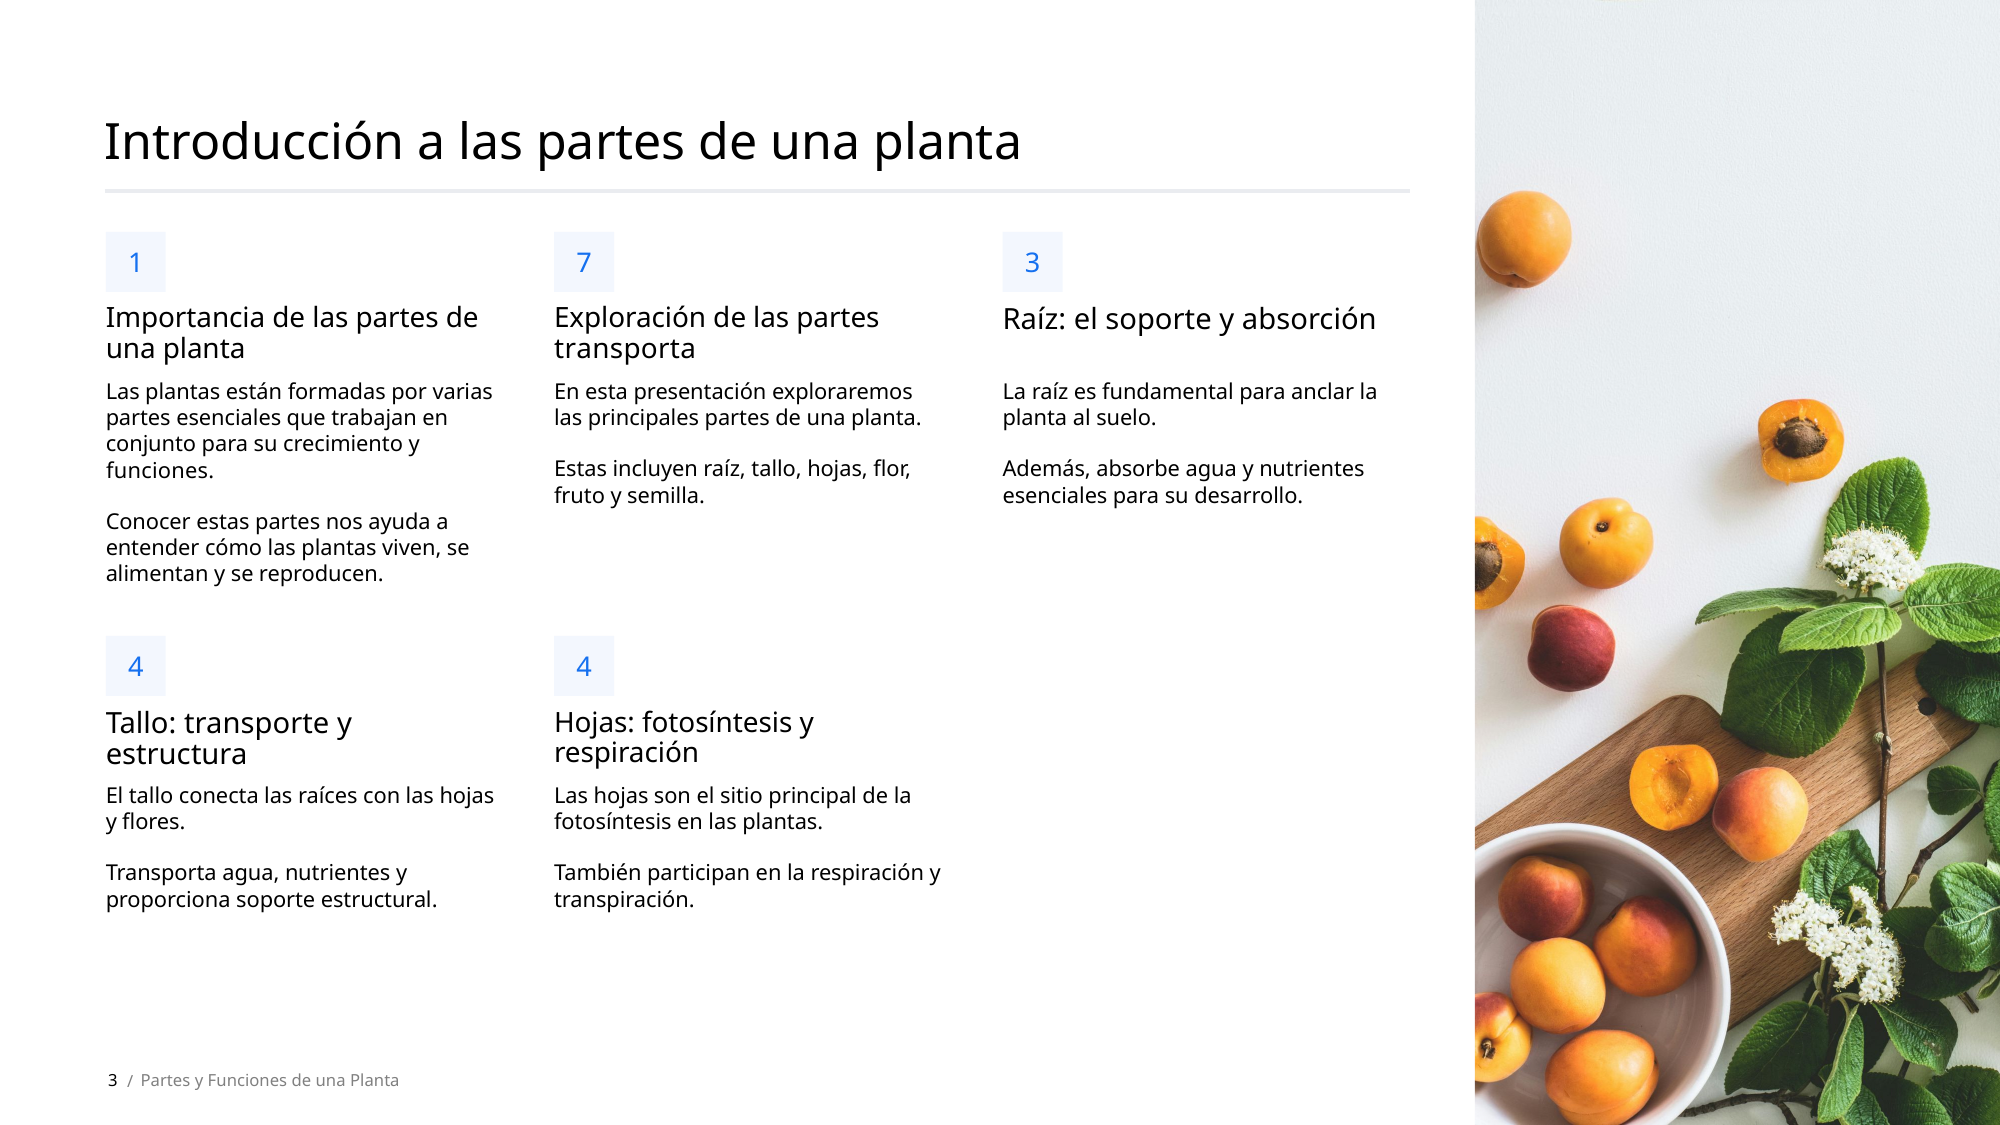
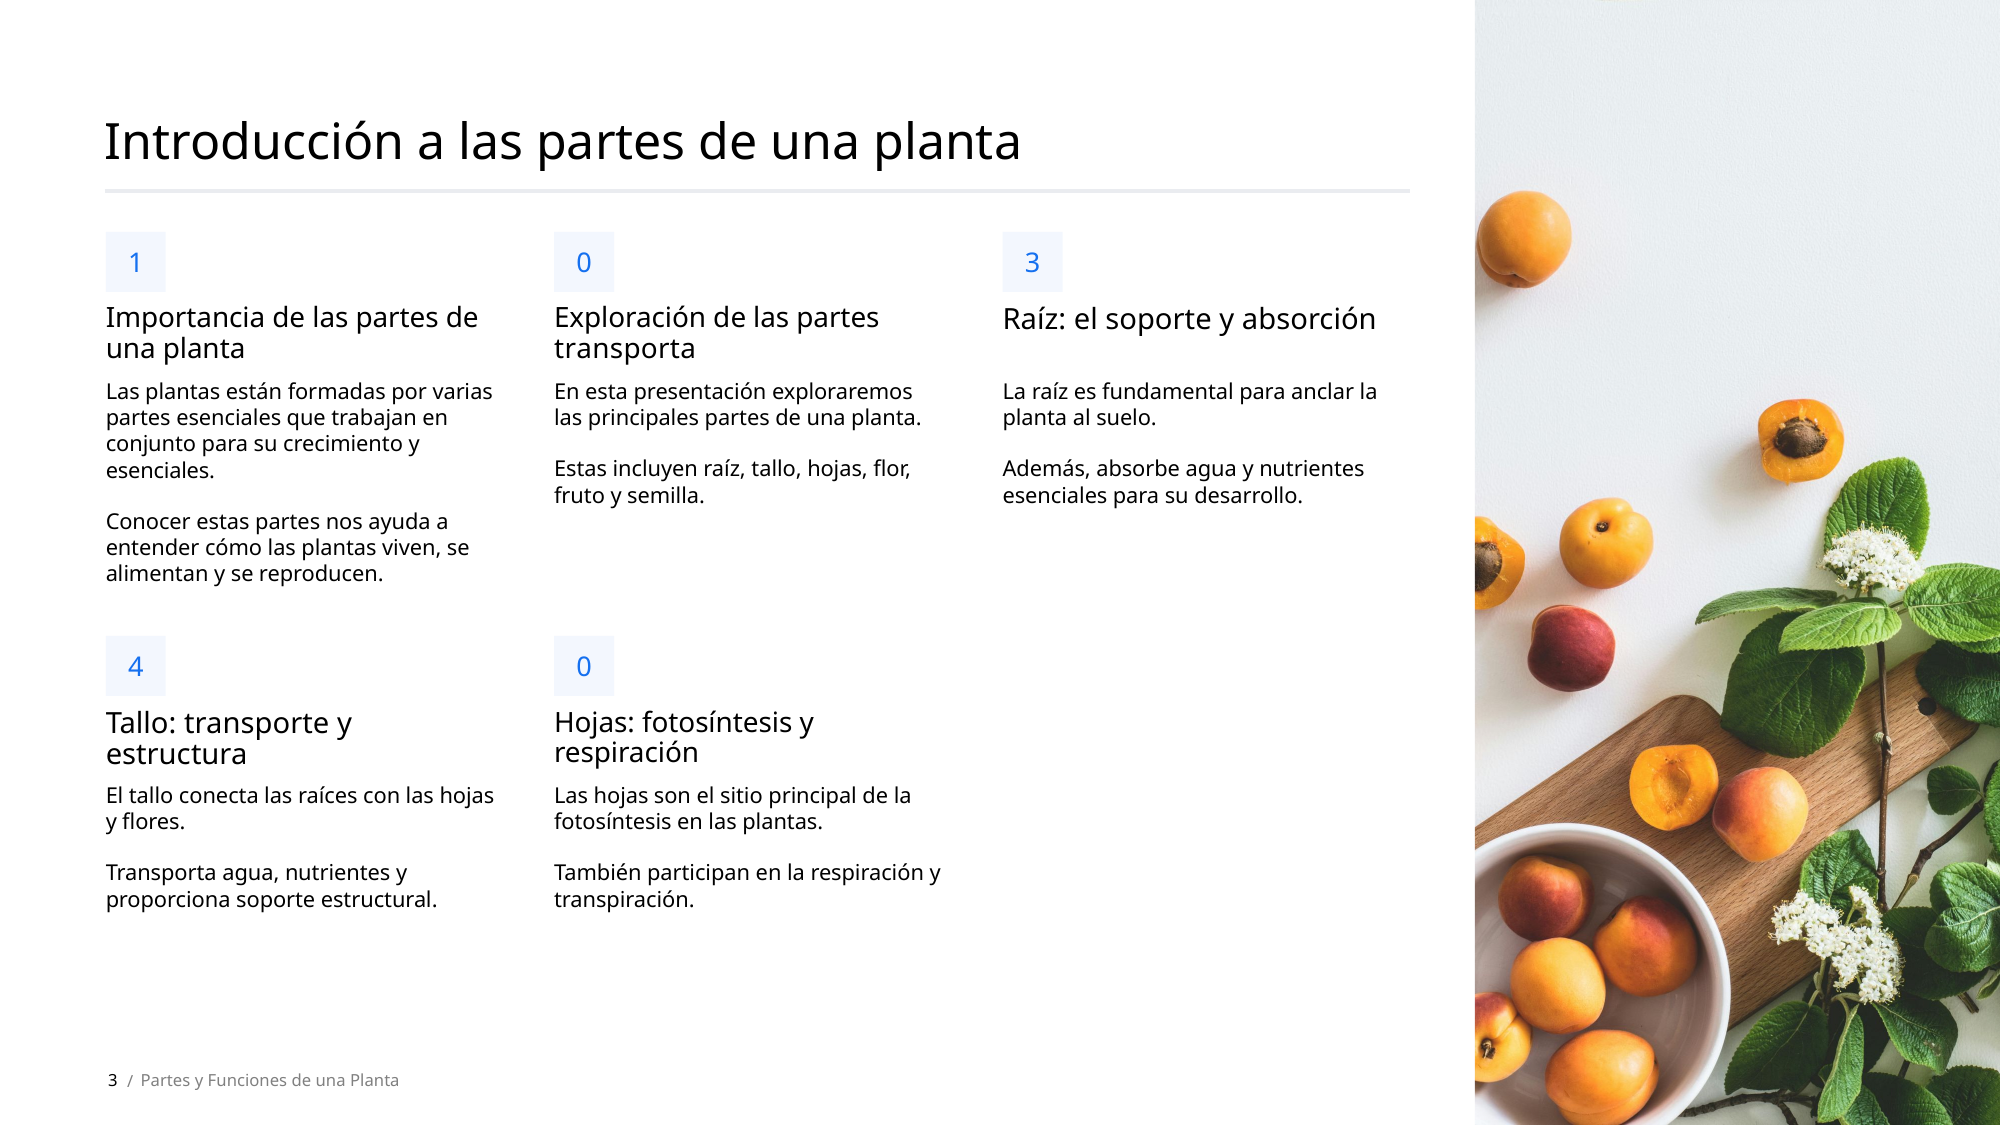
1 7: 7 -> 0
funciones at (160, 471): funciones -> esenciales
4 4: 4 -> 0
